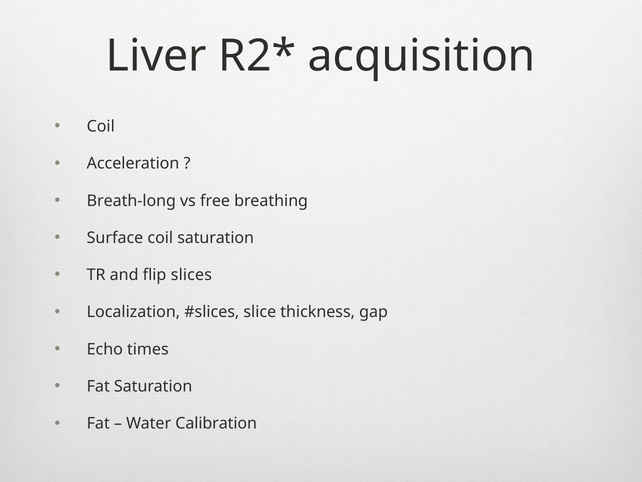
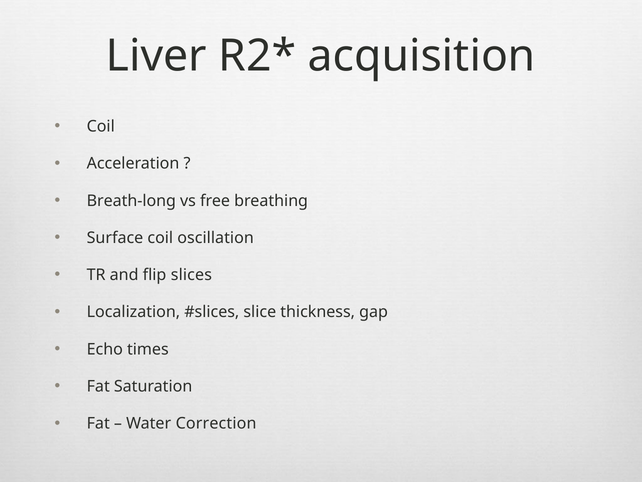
coil saturation: saturation -> oscillation
Calibration: Calibration -> Correction
